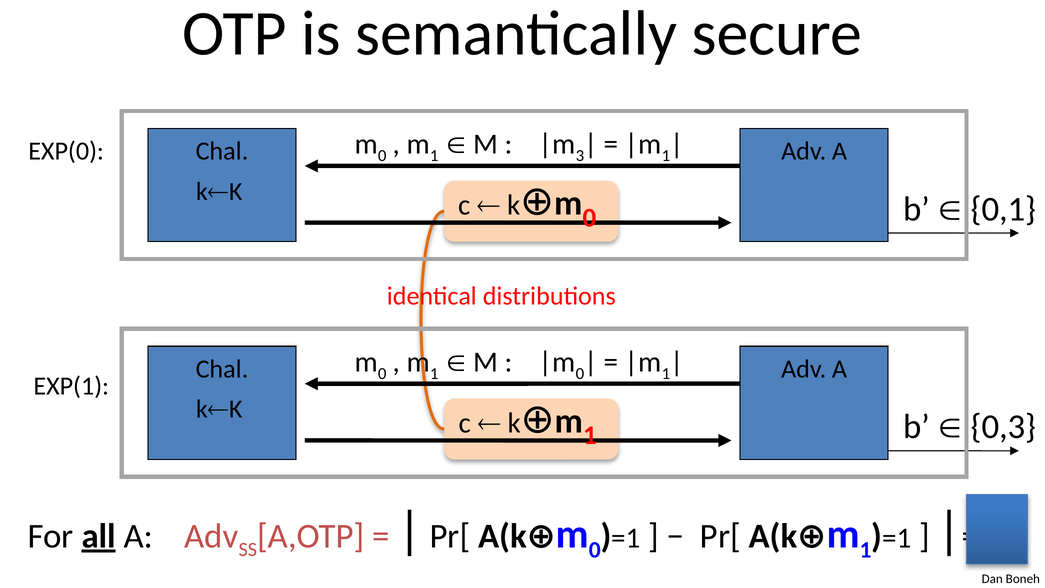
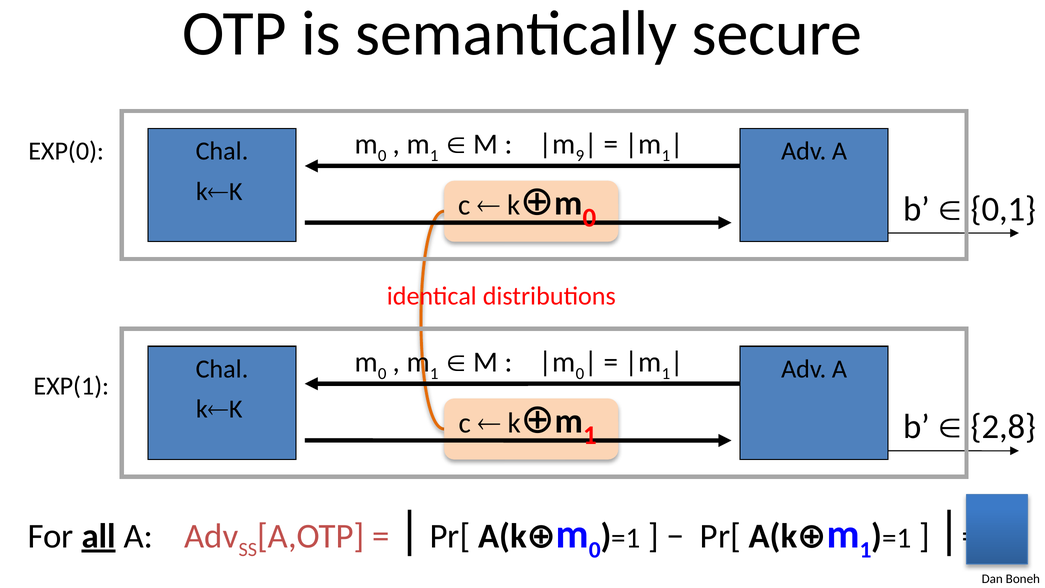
3: 3 -> 9
0,3: 0,3 -> 2,8
